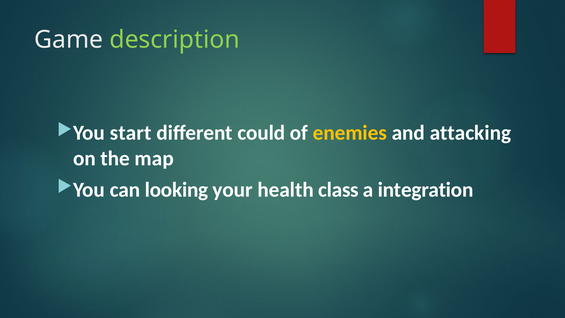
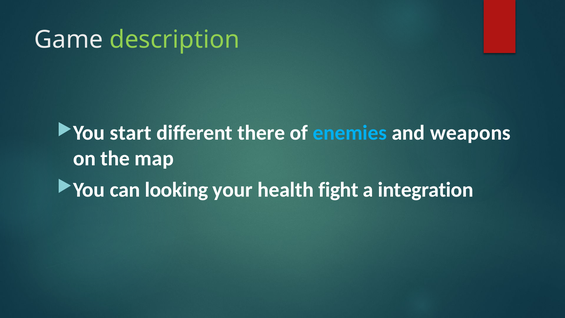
could: could -> there
enemies colour: yellow -> light blue
attacking: attacking -> weapons
class: class -> fight
